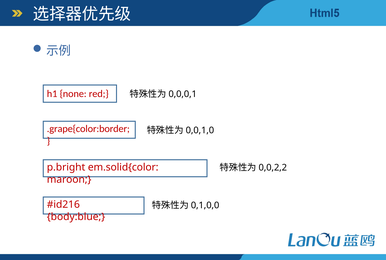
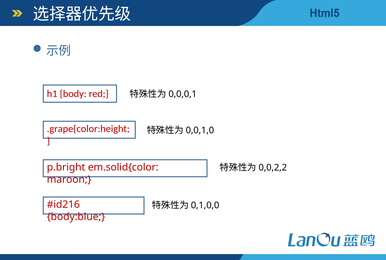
none: none -> body
.grape{color:border: .grape{color:border -> .grape{color:height
